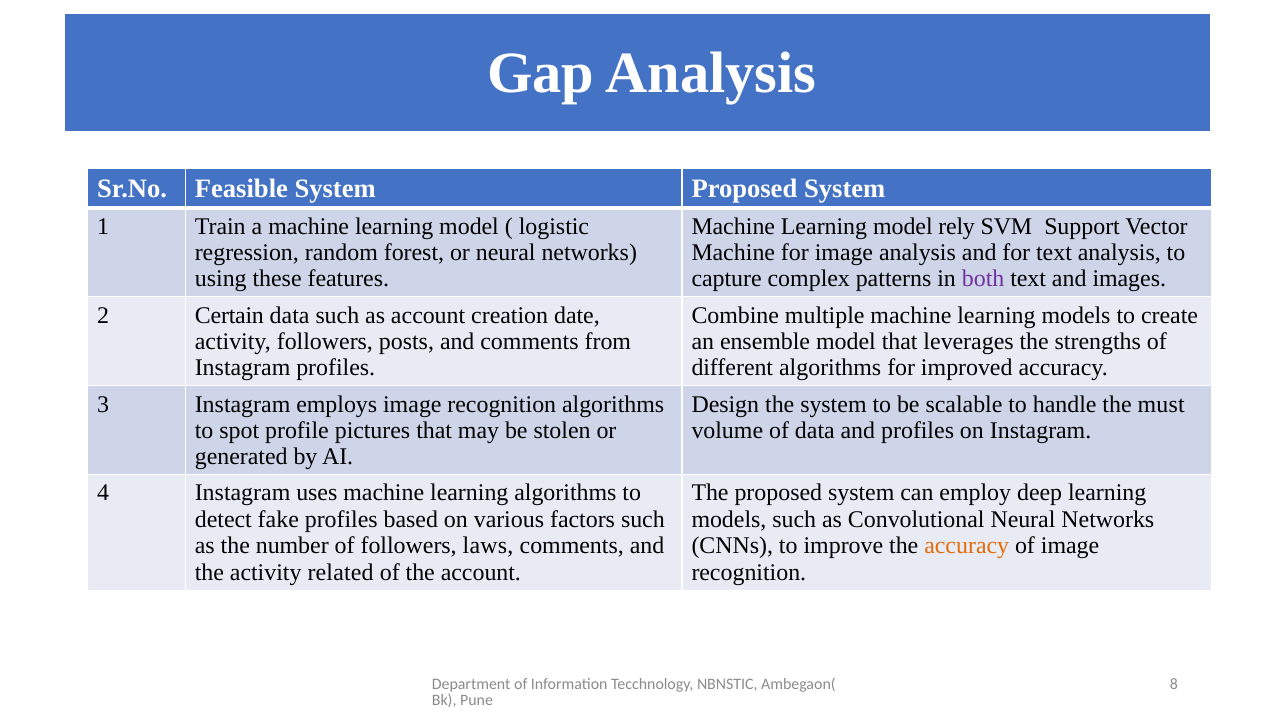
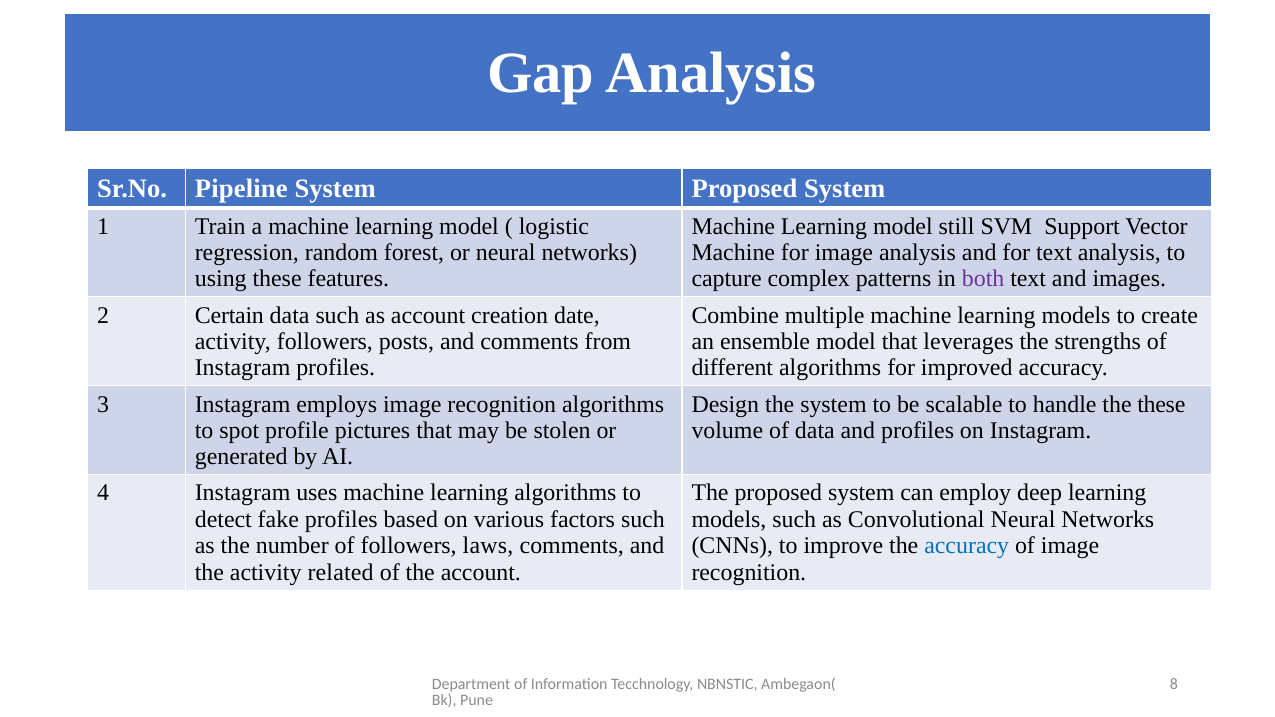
Feasible: Feasible -> Pipeline
rely: rely -> still
the must: must -> these
accuracy at (967, 546) colour: orange -> blue
